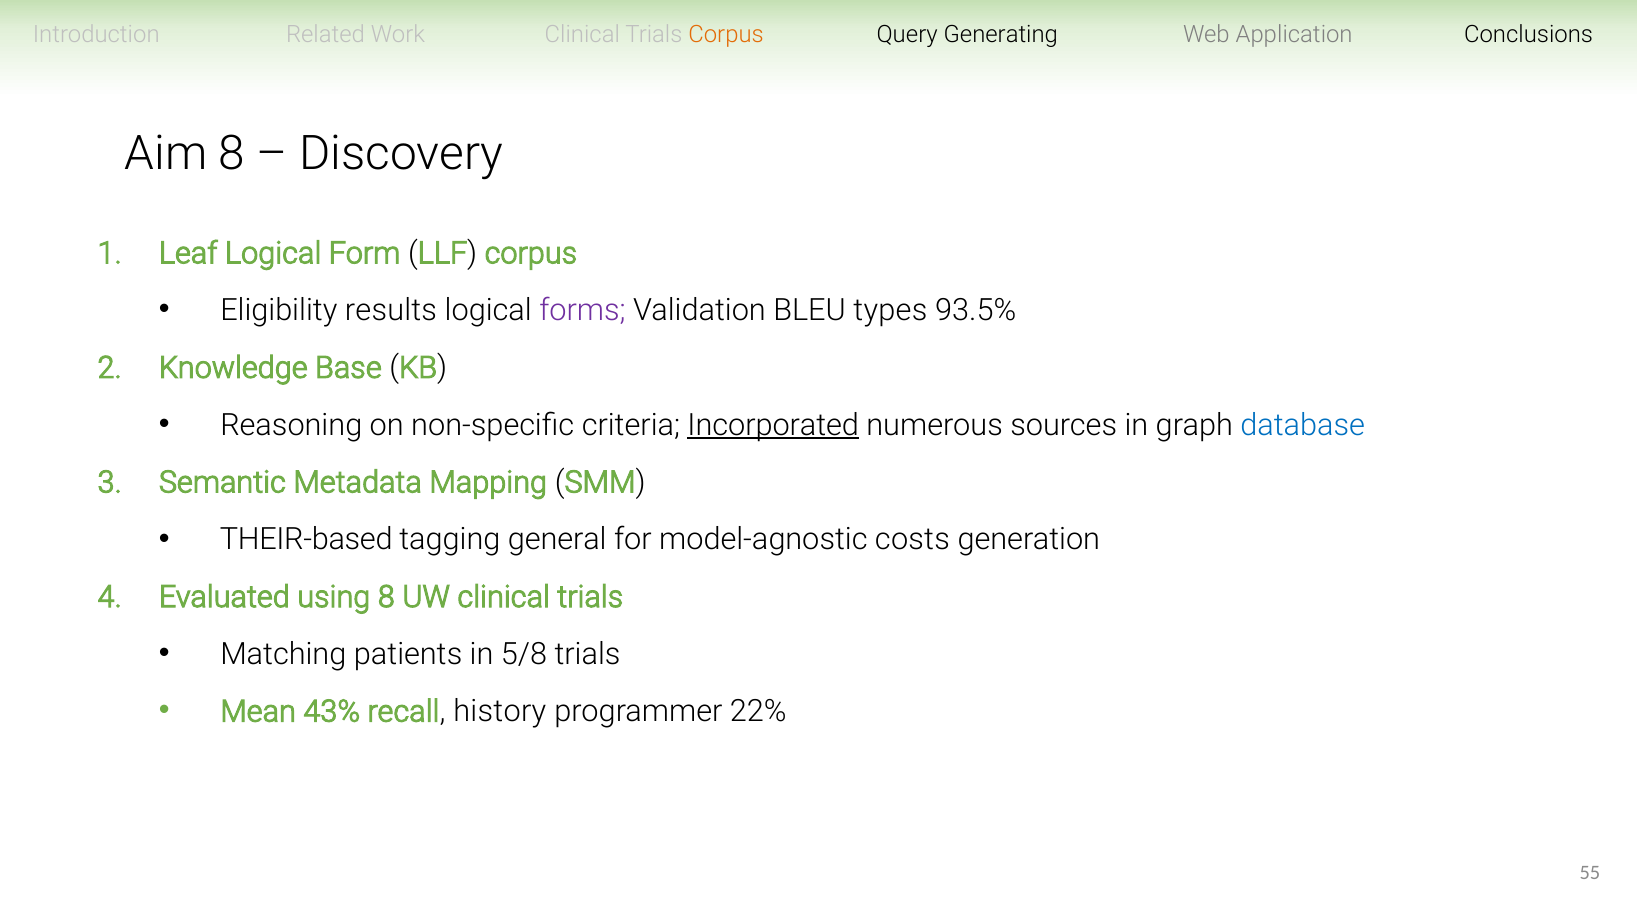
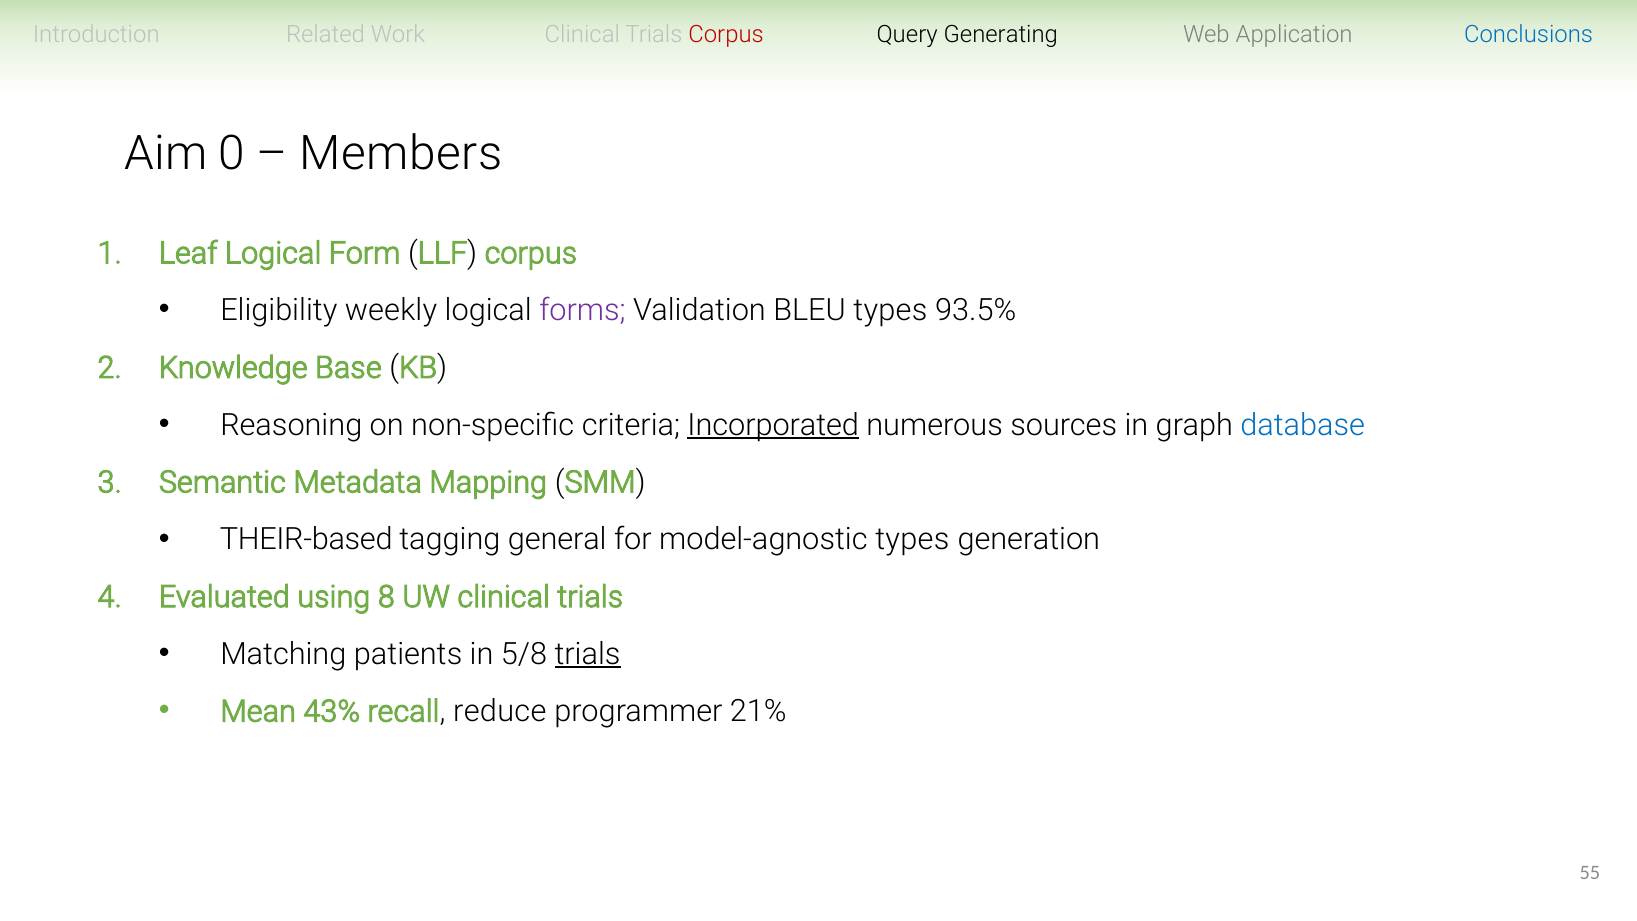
Corpus at (726, 35) colour: orange -> red
Conclusions colour: black -> blue
Aim 8: 8 -> 0
Discovery: Discovery -> Members
results: results -> weekly
model-agnostic costs: costs -> types
trials at (588, 654) underline: none -> present
history: history -> reduce
22%: 22% -> 21%
